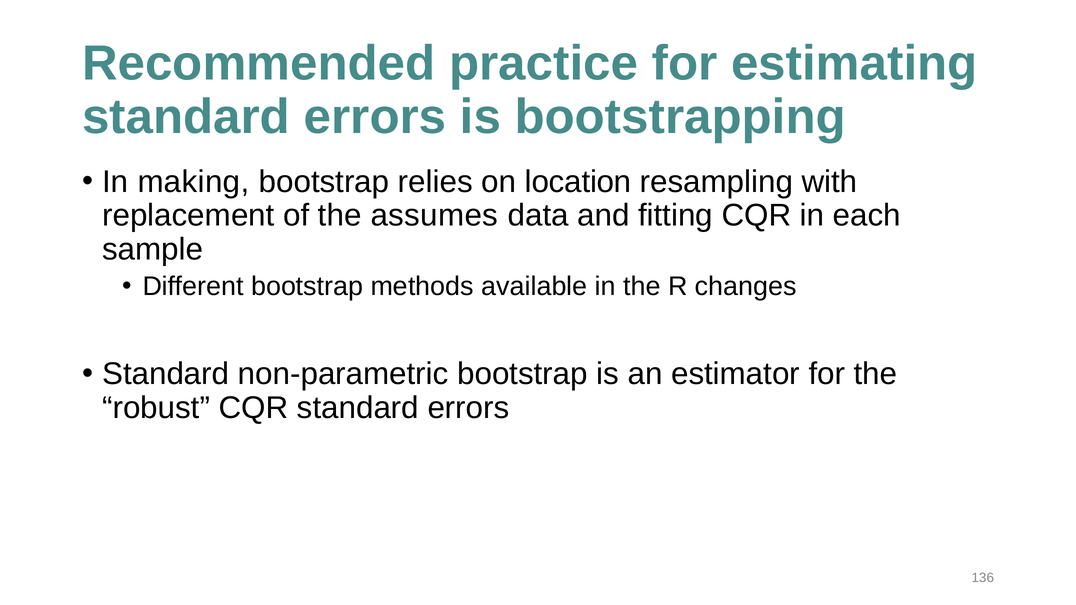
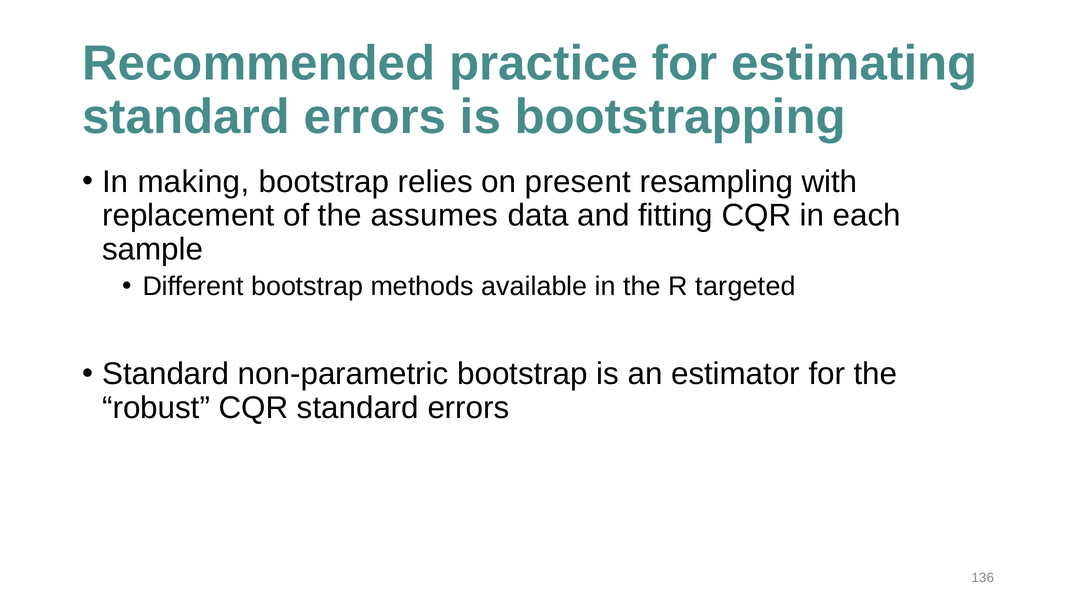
location: location -> present
changes: changes -> targeted
